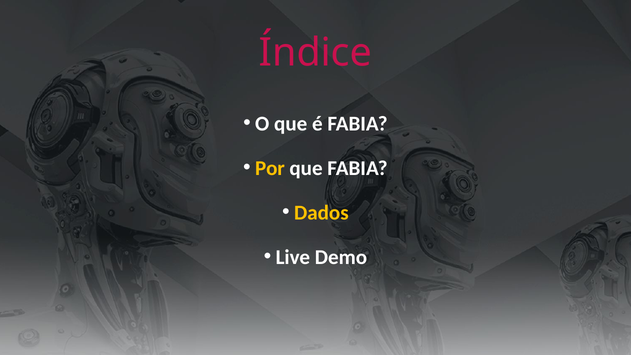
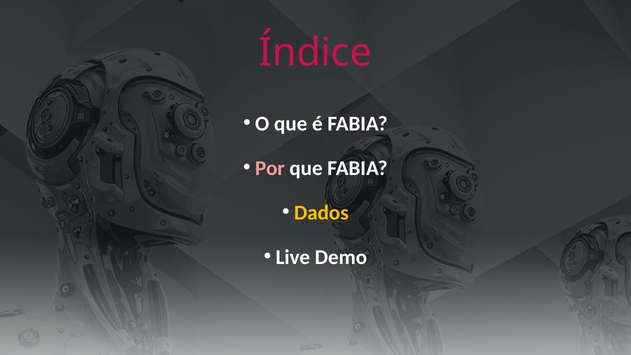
Por colour: yellow -> pink
